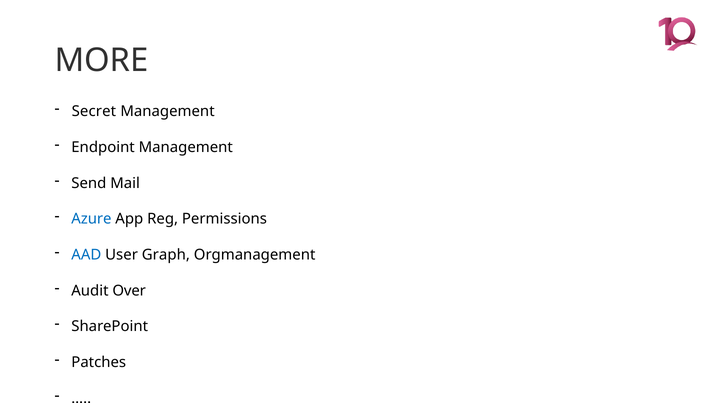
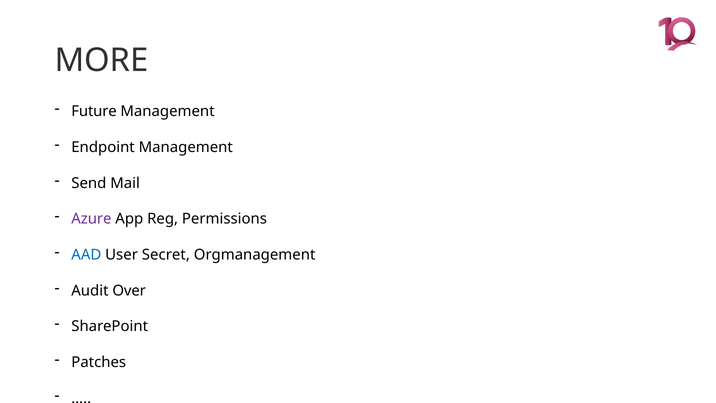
Secret: Secret -> Future
Azure colour: blue -> purple
Graph: Graph -> Secret
